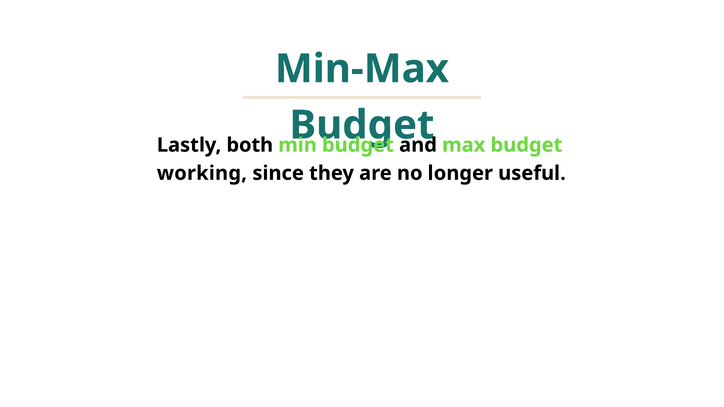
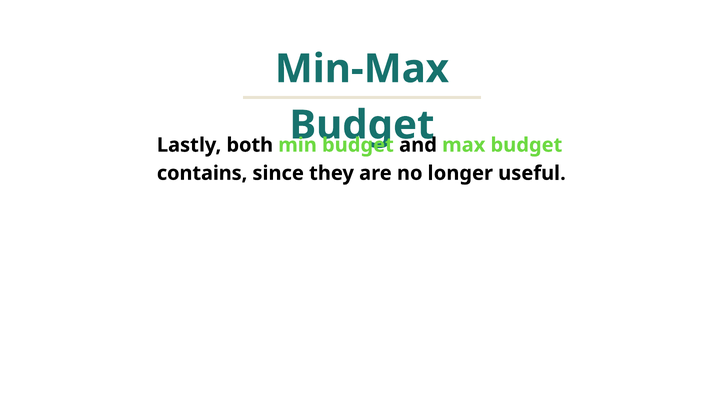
working: working -> contains
